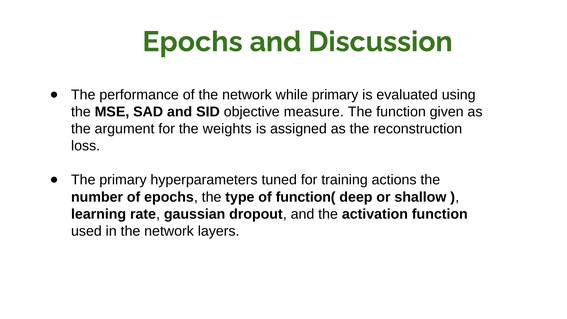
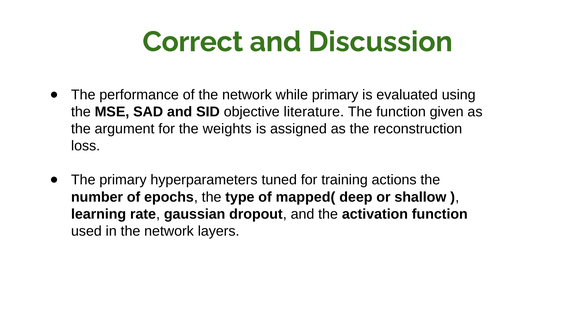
Epochs at (193, 42): Epochs -> Correct
measure: measure -> literature
function(: function( -> mapped(
